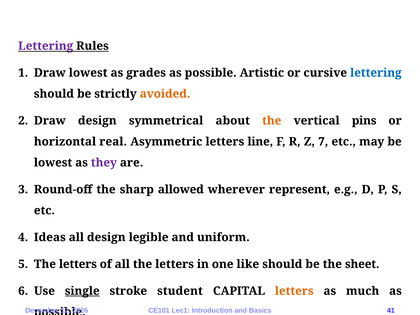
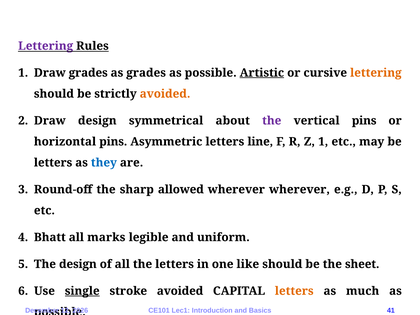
Draw lowest: lowest -> grades
Artistic underline: none -> present
lettering at (376, 73) colour: blue -> orange
the at (272, 121) colour: orange -> purple
horizontal real: real -> pins
Z 7: 7 -> 1
lowest at (53, 163): lowest -> letters
they colour: purple -> blue
wherever represent: represent -> wherever
Ideas: Ideas -> Bhatt
all design: design -> marks
letters at (78, 264): letters -> design
stroke student: student -> avoided
